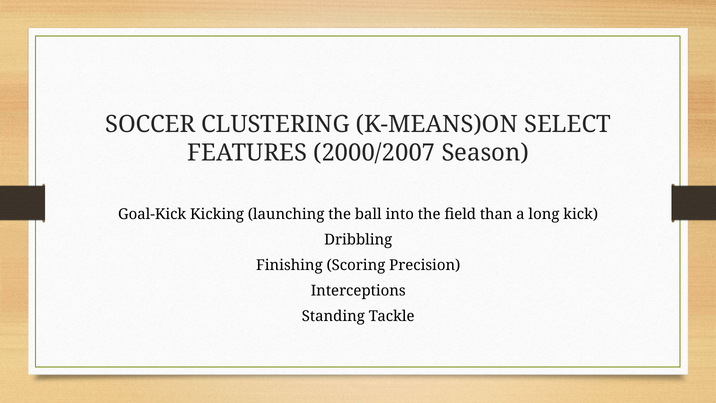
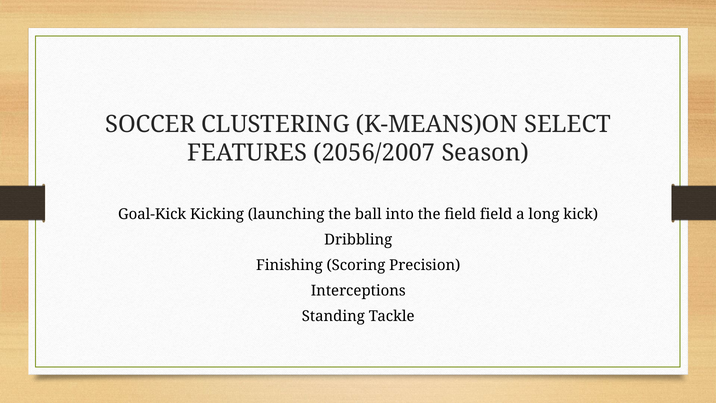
2000/2007: 2000/2007 -> 2056/2007
field than: than -> field
